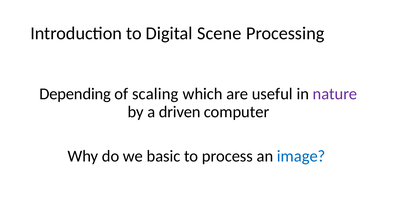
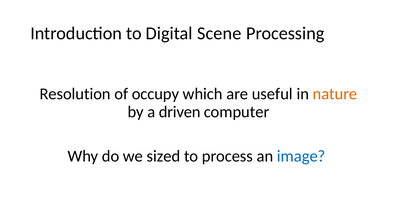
Depending: Depending -> Resolution
scaling: scaling -> occupy
nature colour: purple -> orange
basic: basic -> sized
